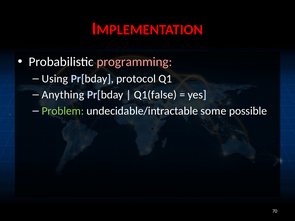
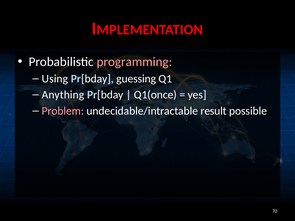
protocol: protocol -> guessing
Q1(false: Q1(false -> Q1(once
Problem colour: light green -> pink
some: some -> result
